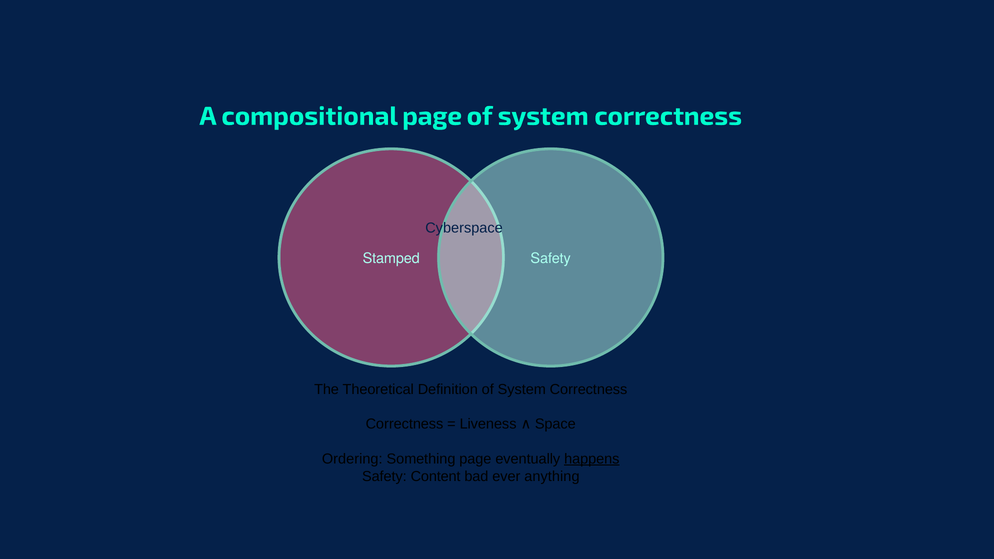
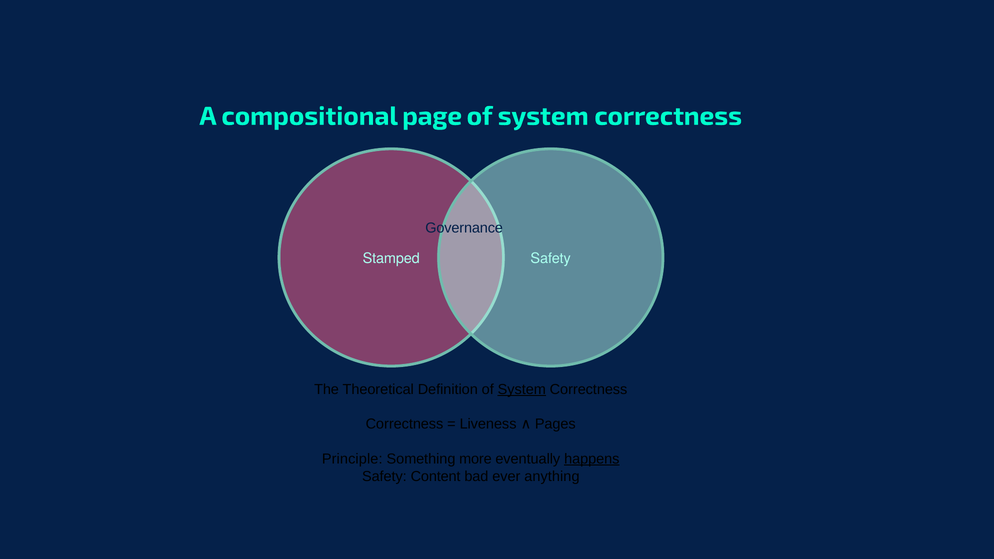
Cyberspace: Cyberspace -> Governance
System at (522, 389) underline: none -> present
Space: Space -> Pages
Ordering: Ordering -> Principle
Something page: page -> more
